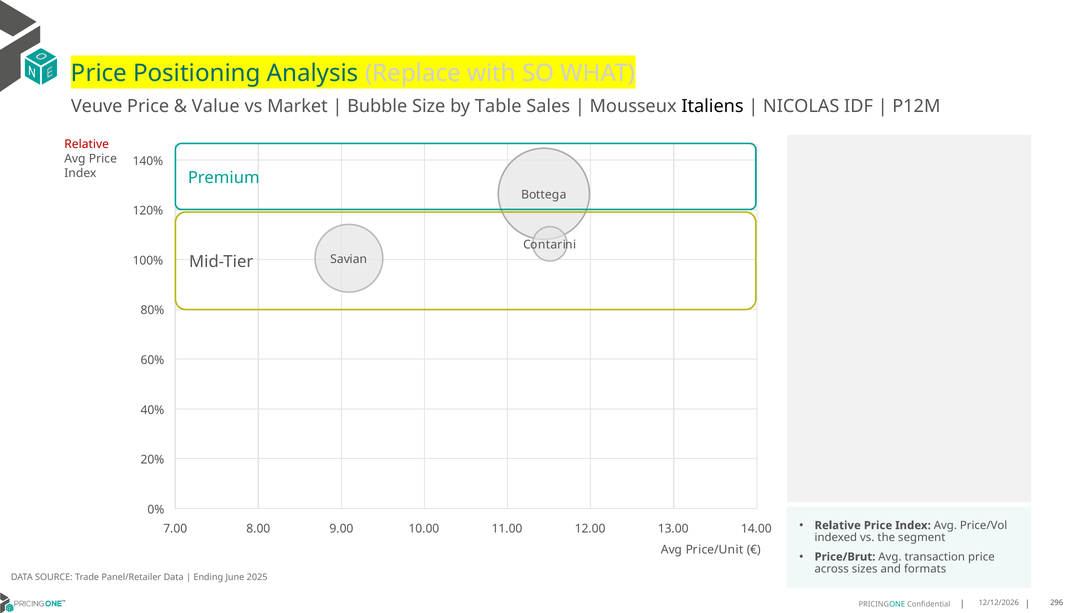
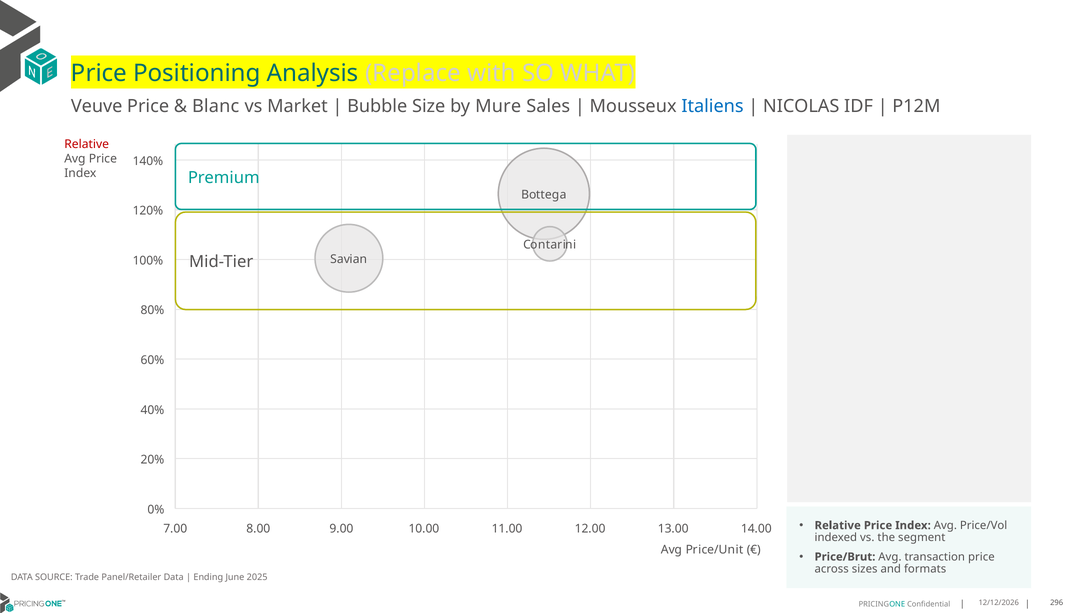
Value: Value -> Blanc
Table: Table -> Mure
Italiens colour: black -> blue
